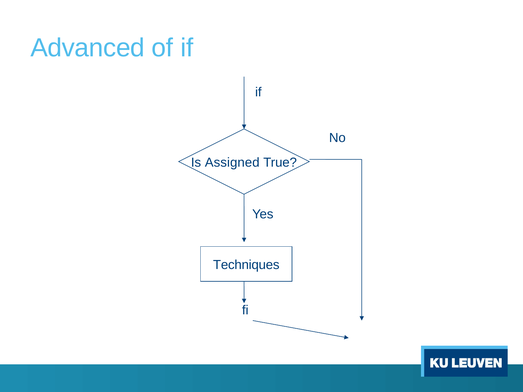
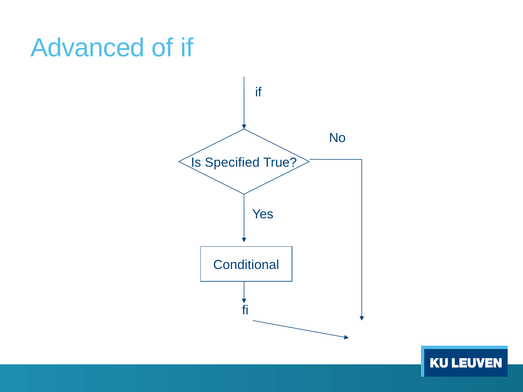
Assigned: Assigned -> Specified
Techniques: Techniques -> Conditional
